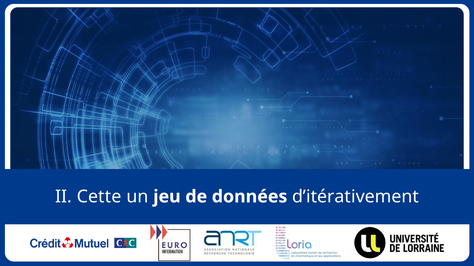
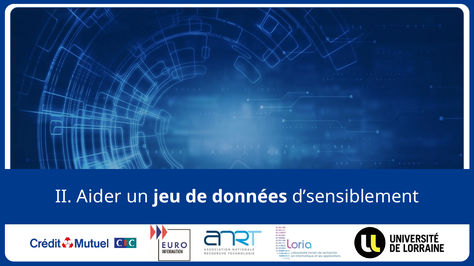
Cette: Cette -> Aider
d’itérativement: d’itérativement -> d’sensiblement
